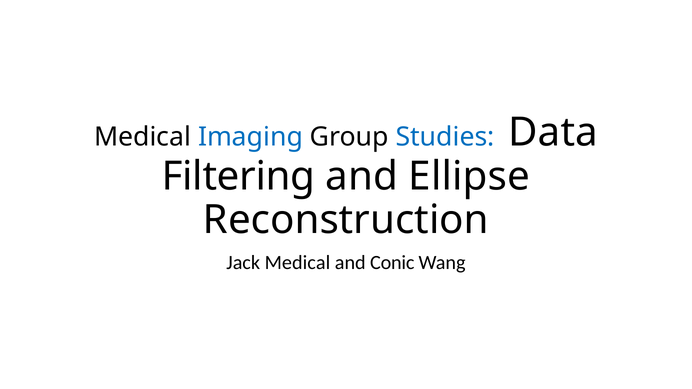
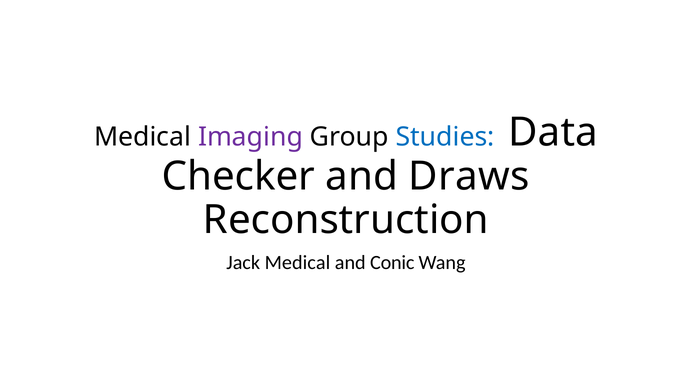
Imaging colour: blue -> purple
Filtering: Filtering -> Checker
Ellipse: Ellipse -> Draws
